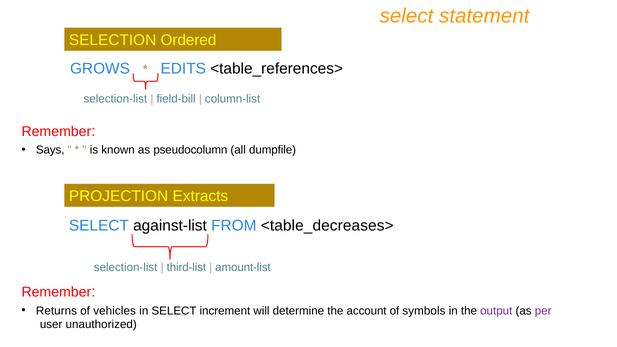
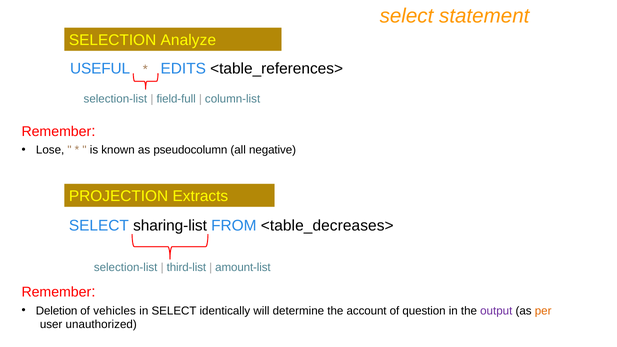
Ordered: Ordered -> Analyze
GROWS: GROWS -> USEFUL
field-bill: field-bill -> field-full
Says: Says -> Lose
dumpfile: dumpfile -> negative
against-list: against-list -> sharing-list
Returns: Returns -> Deletion
increment: increment -> identically
symbols: symbols -> question
per colour: purple -> orange
